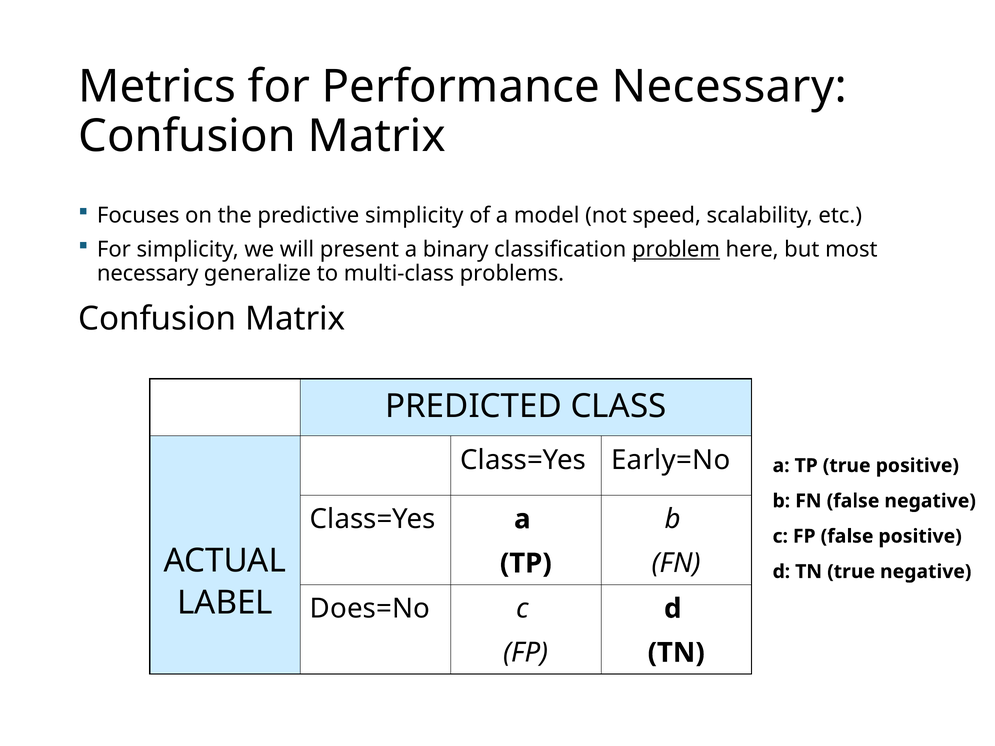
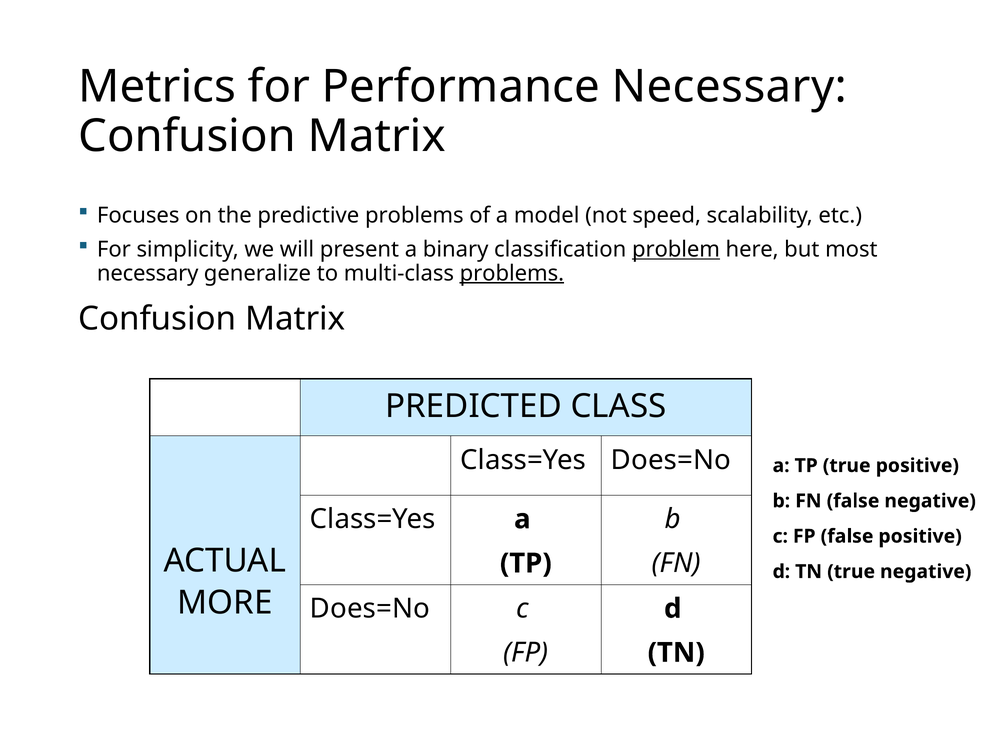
predictive simplicity: simplicity -> problems
problems at (512, 274) underline: none -> present
Class=Yes Early=No: Early=No -> Does=No
LABEL: LABEL -> MORE
